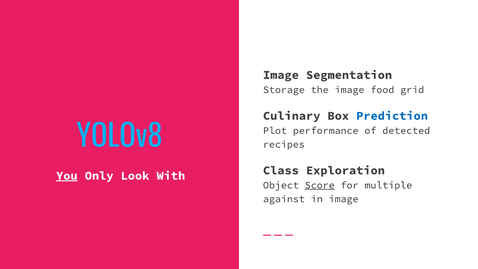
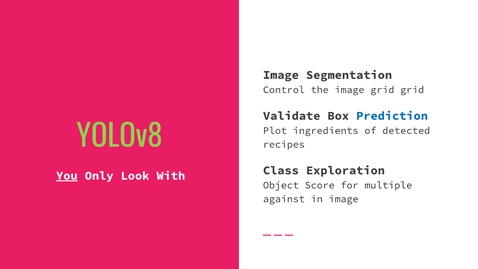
Storage: Storage -> Control
image food: food -> grid
Culinary: Culinary -> Validate
YOLOv8 colour: light blue -> light green
performance: performance -> ingredients
Score underline: present -> none
